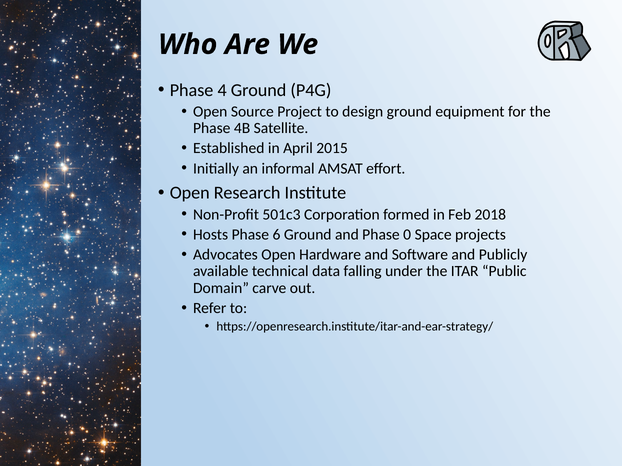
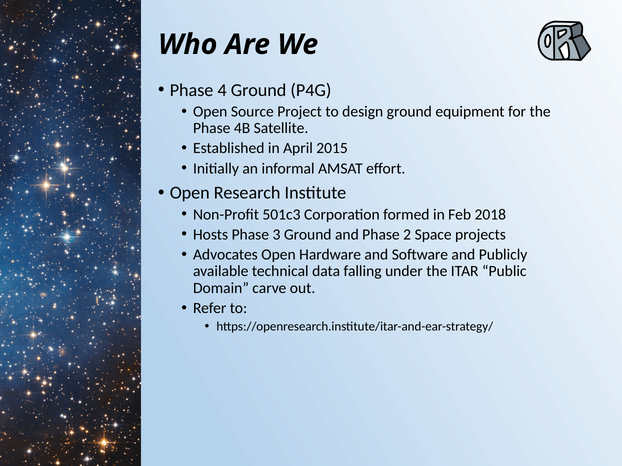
6: 6 -> 3
0: 0 -> 2
